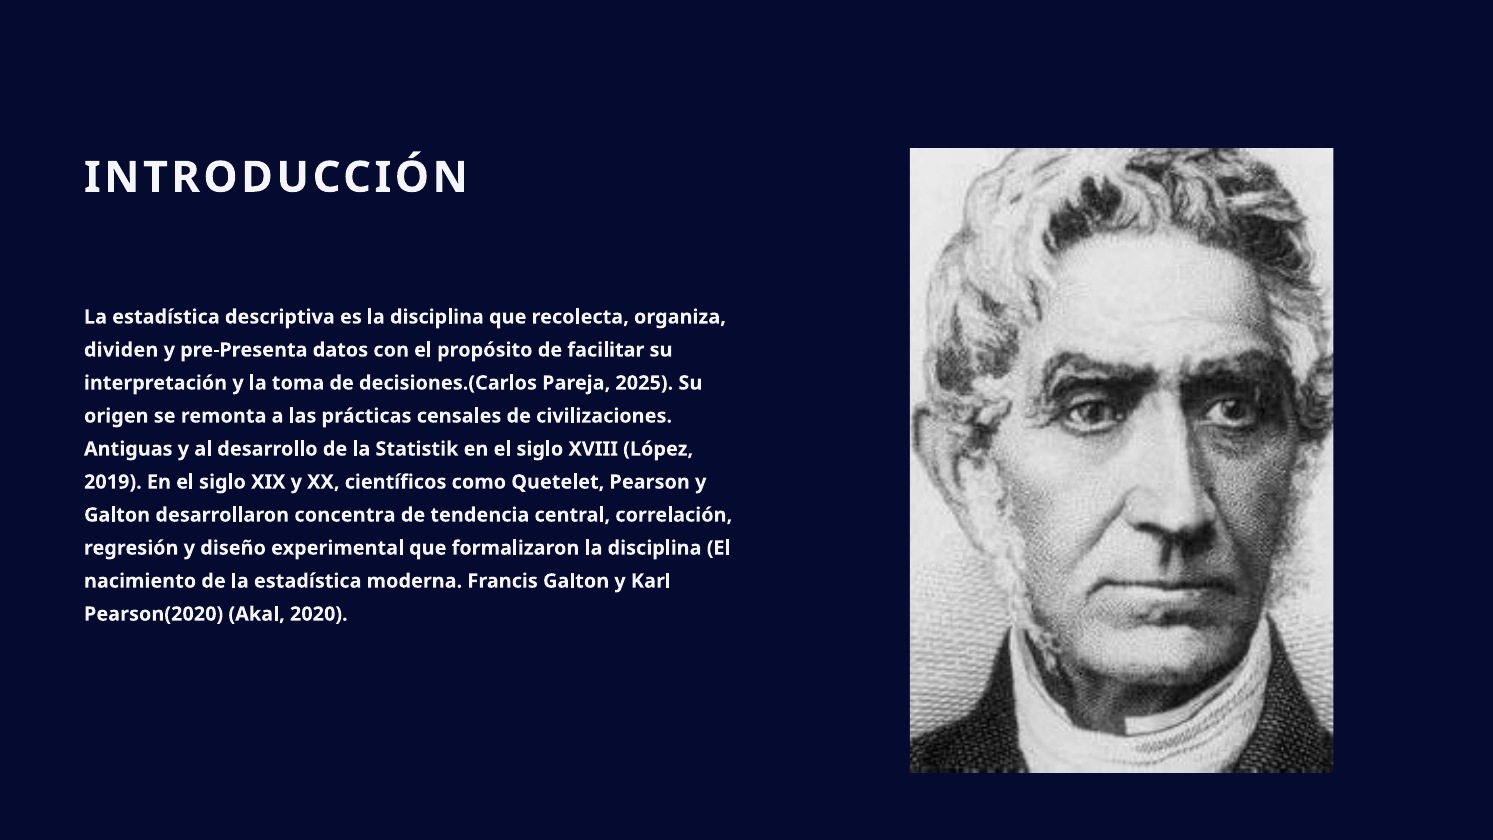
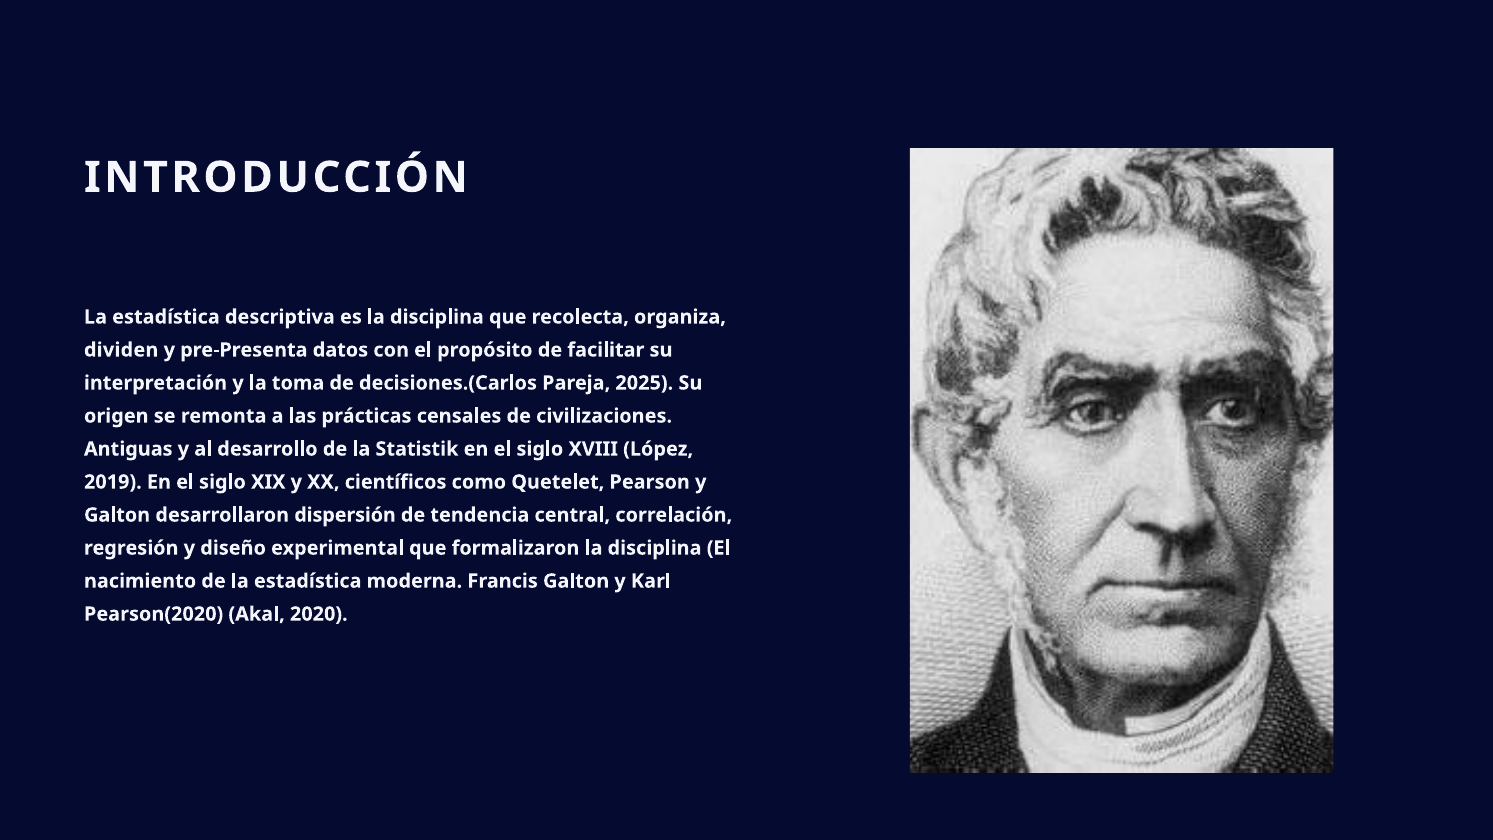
concentra: concentra -> dispersión
